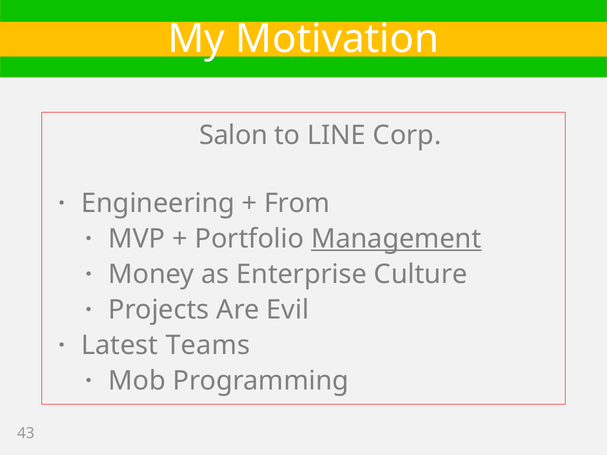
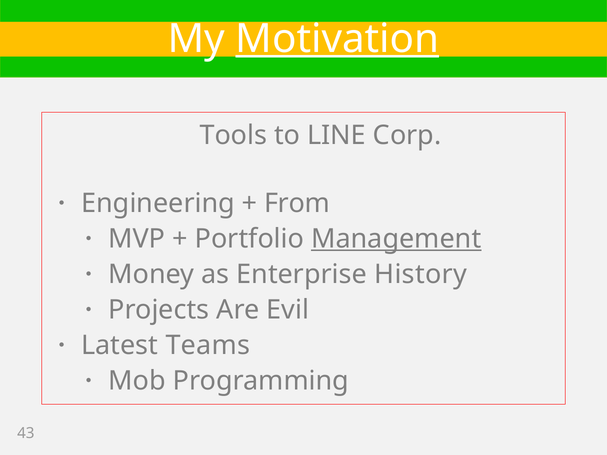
Motivation underline: none -> present
Salon: Salon -> Tools
Culture: Culture -> History
